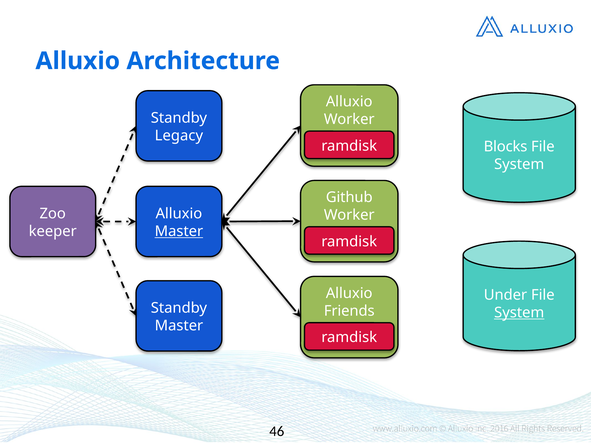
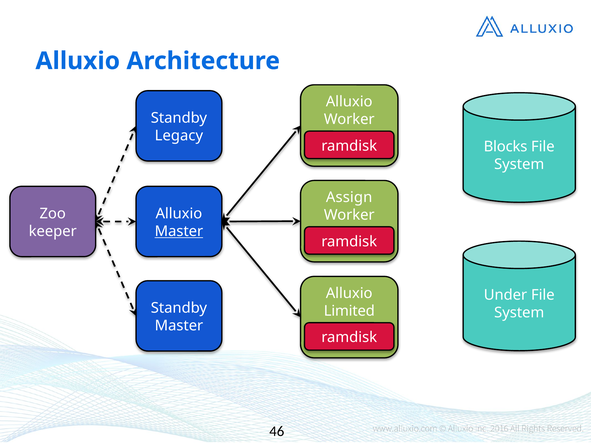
Github: Github -> Assign
Friends: Friends -> Limited
System at (519, 313) underline: present -> none
